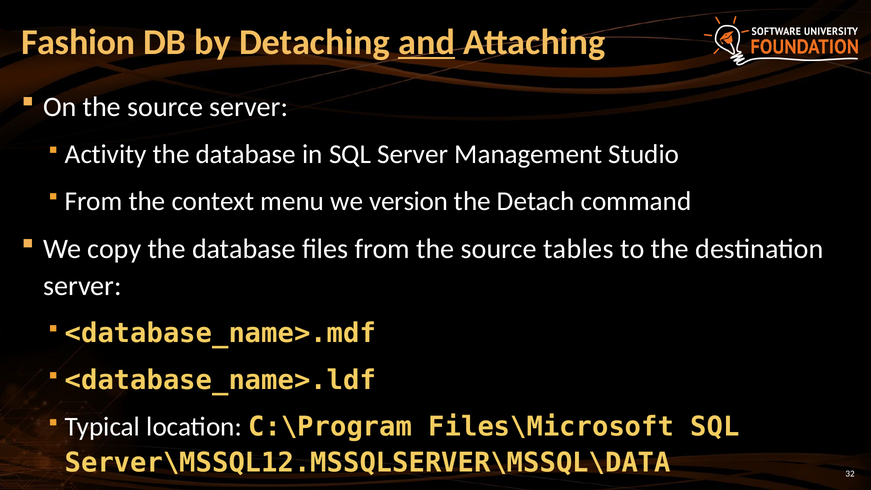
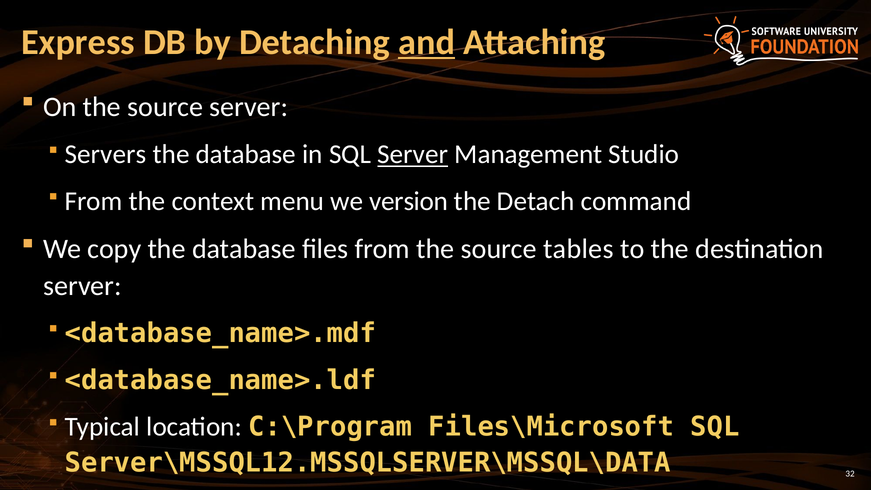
Fashion: Fashion -> Express
Activity: Activity -> Servers
Server at (413, 154) underline: none -> present
